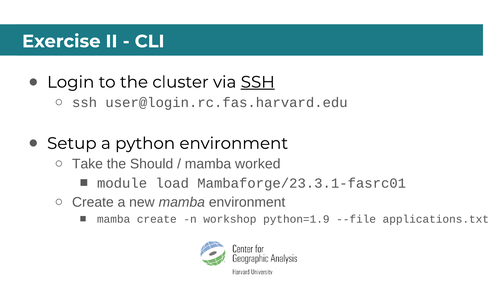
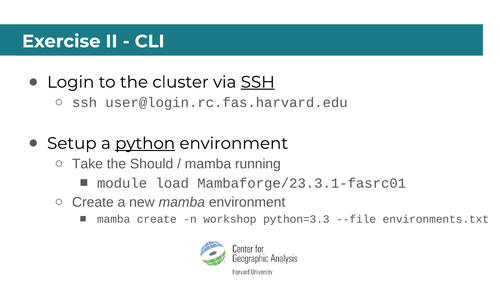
python underline: none -> present
worked: worked -> running
python=1.9: python=1.9 -> python=3.3
applications.txt: applications.txt -> environments.txt
